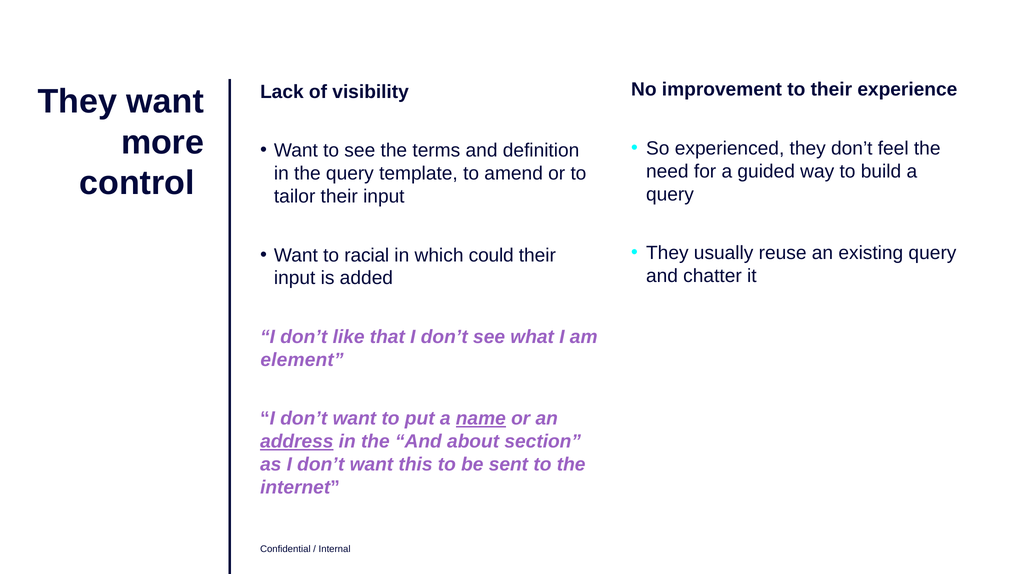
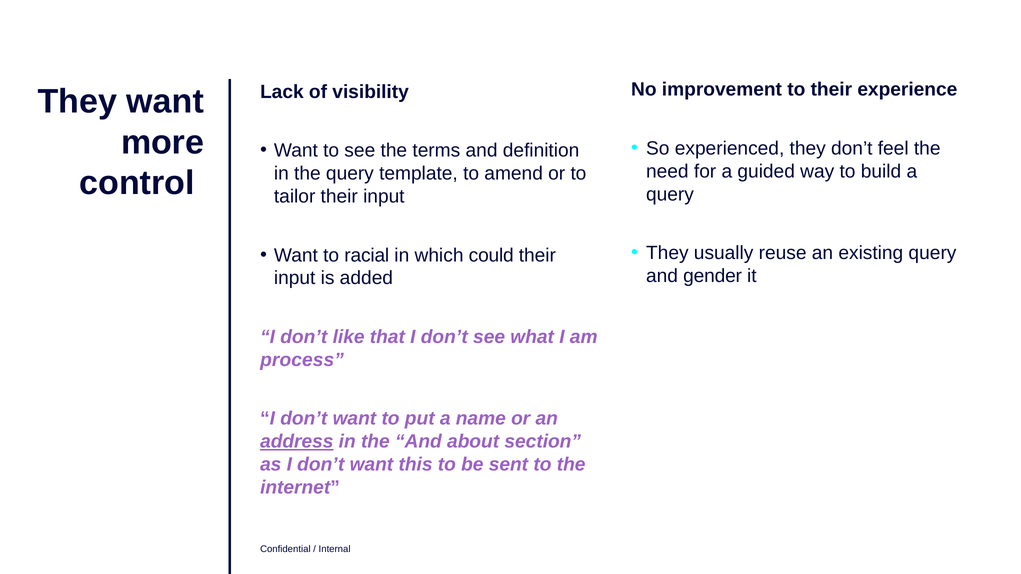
chatter: chatter -> gender
element: element -> process
name underline: present -> none
